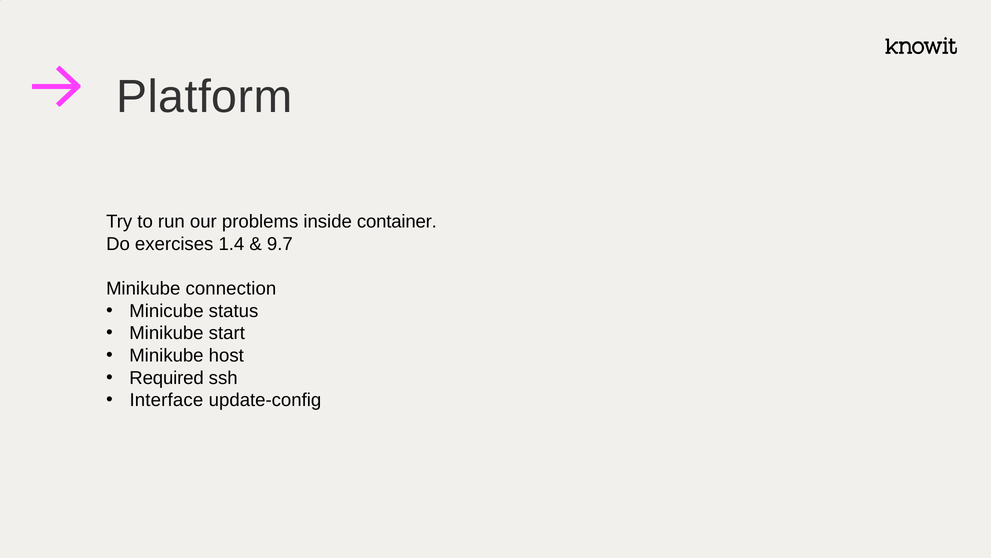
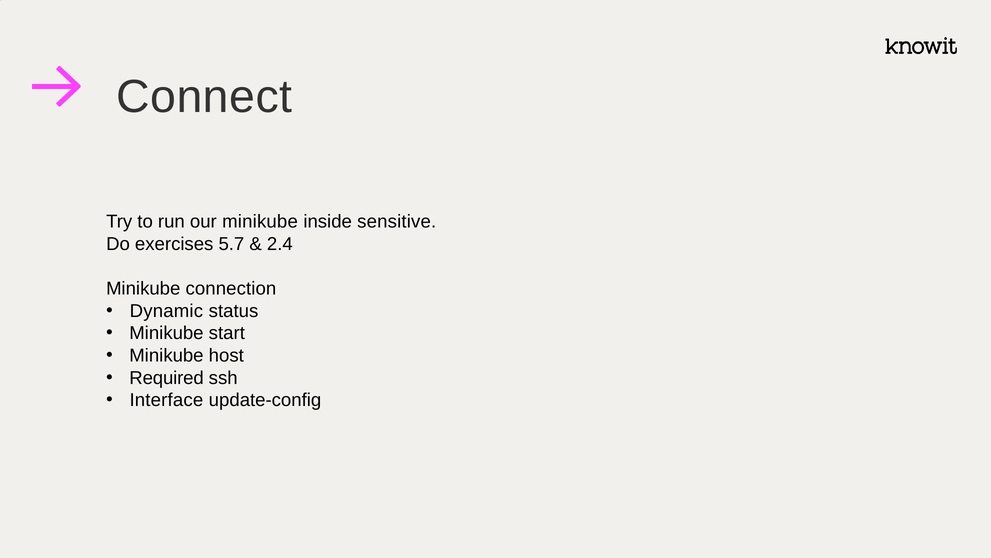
Platform: Platform -> Connect
our problems: problems -> minikube
container: container -> sensitive
1.4: 1.4 -> 5.7
9.7: 9.7 -> 2.4
Minicube: Minicube -> Dynamic
